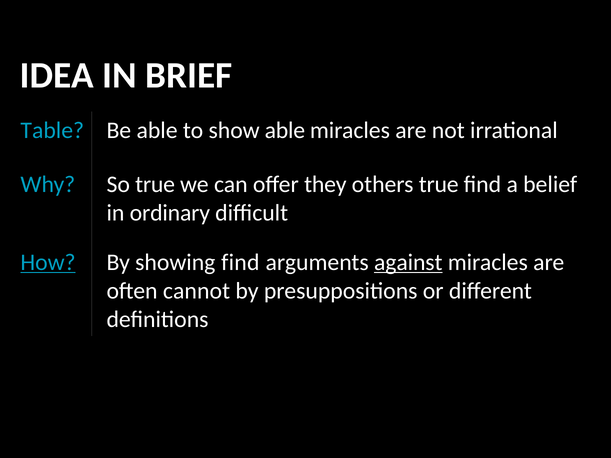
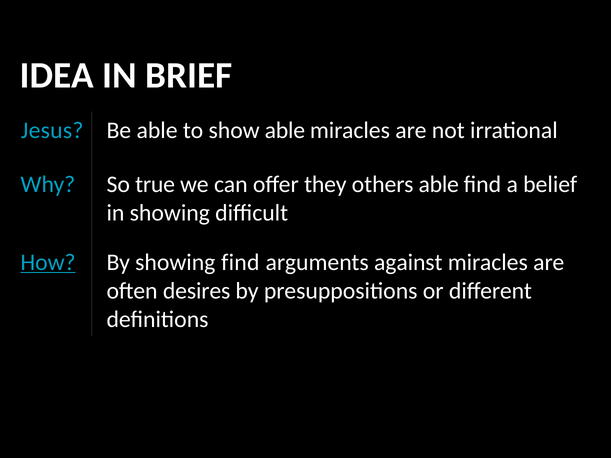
Table: Table -> Jesus
others true: true -> able
in ordinary: ordinary -> showing
against underline: present -> none
cannot: cannot -> desires
